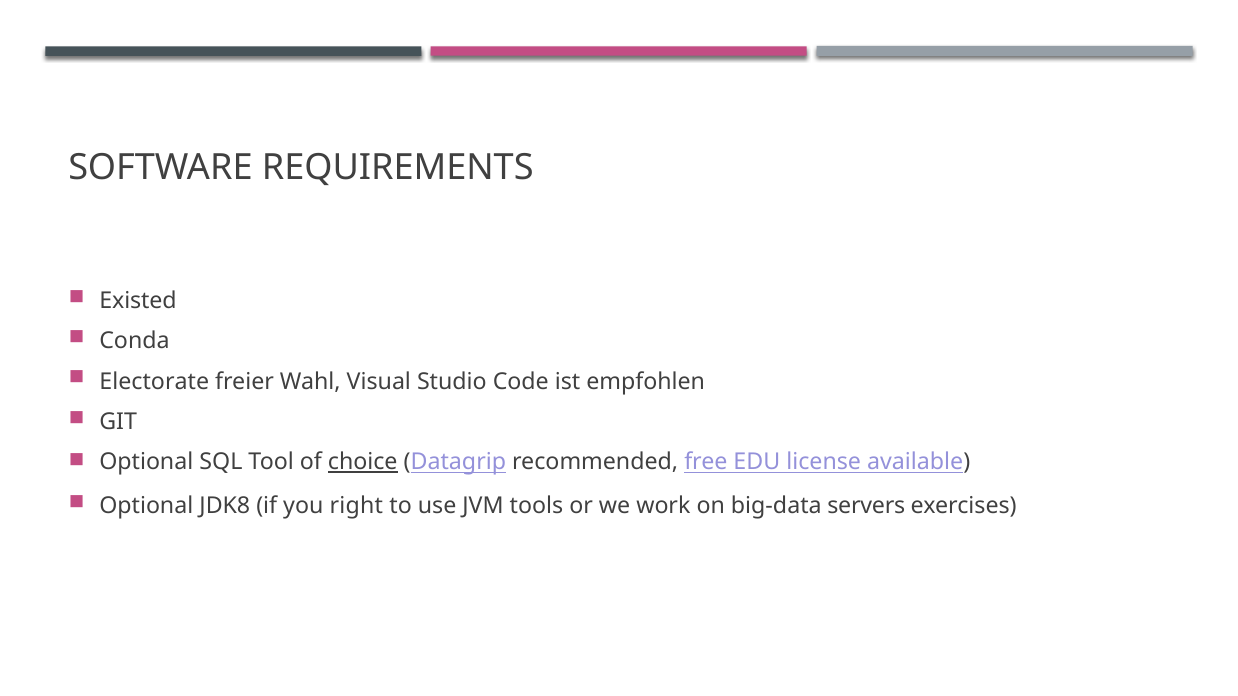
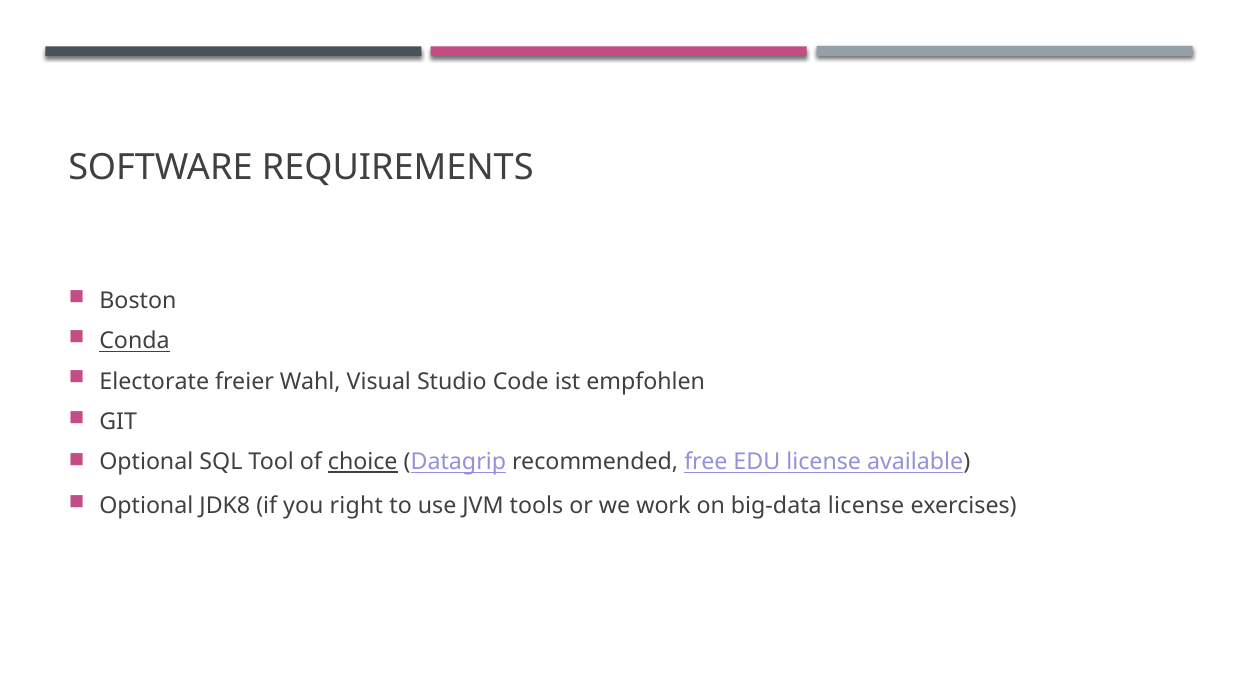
Existed: Existed -> Boston
Conda underline: none -> present
big-data servers: servers -> license
